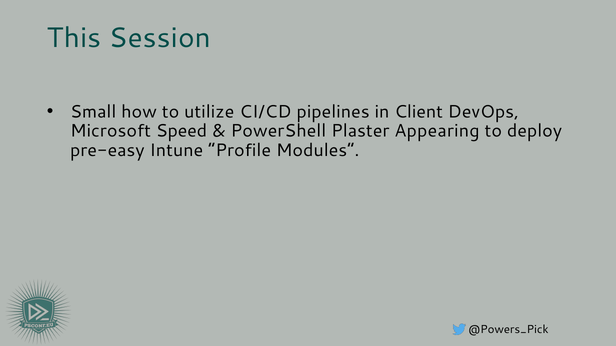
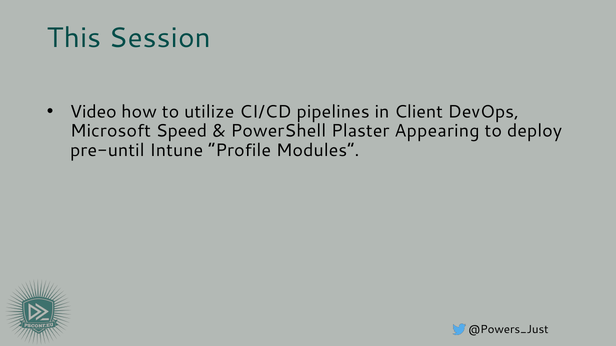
Small: Small -> Video
pre-easy: pre-easy -> pre-until
@Powers_Pick: @Powers_Pick -> @Powers_Just
